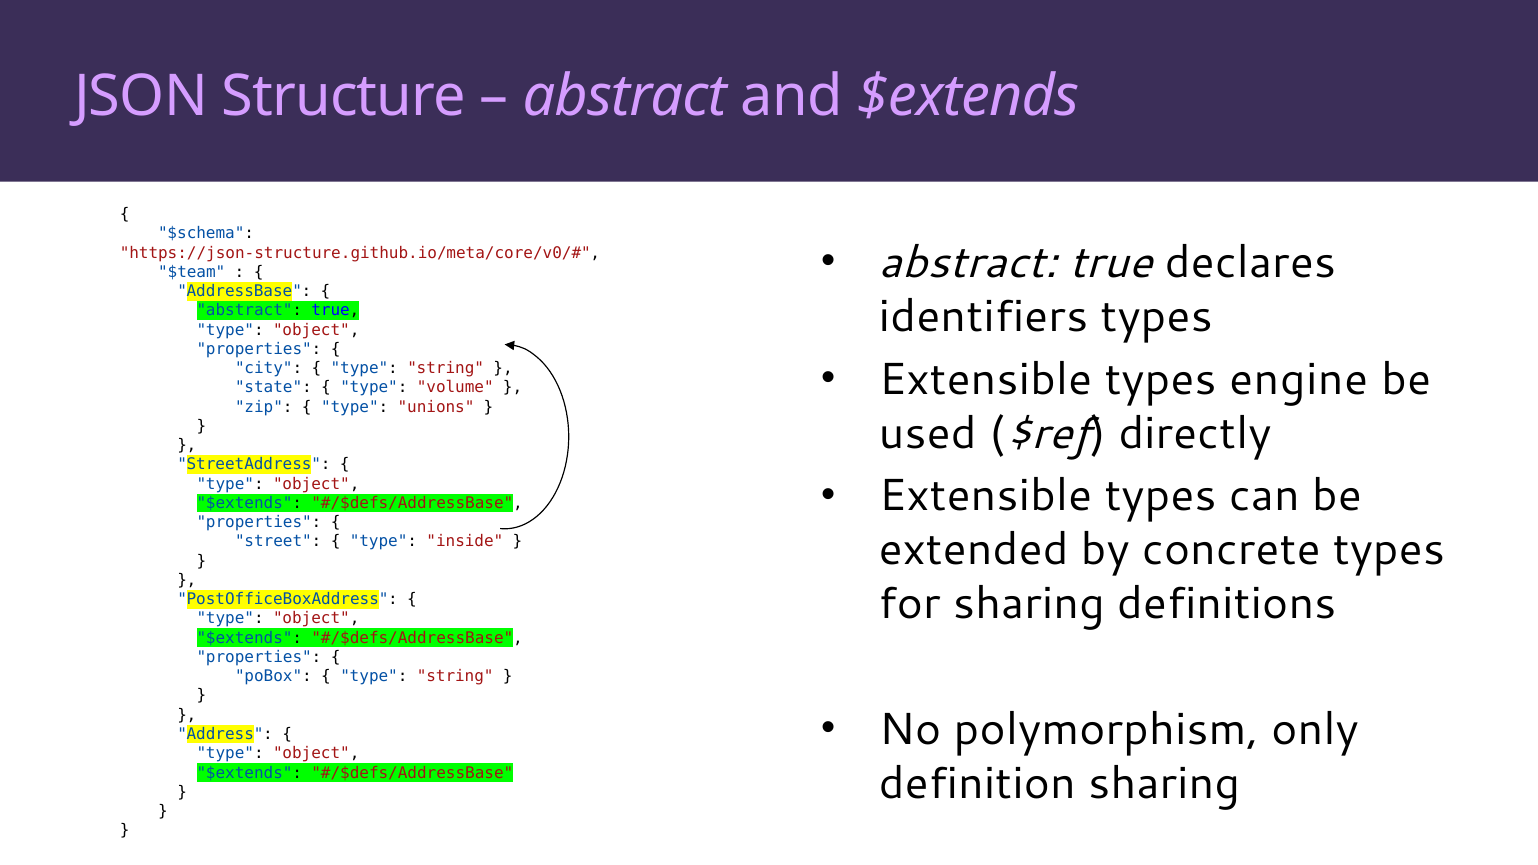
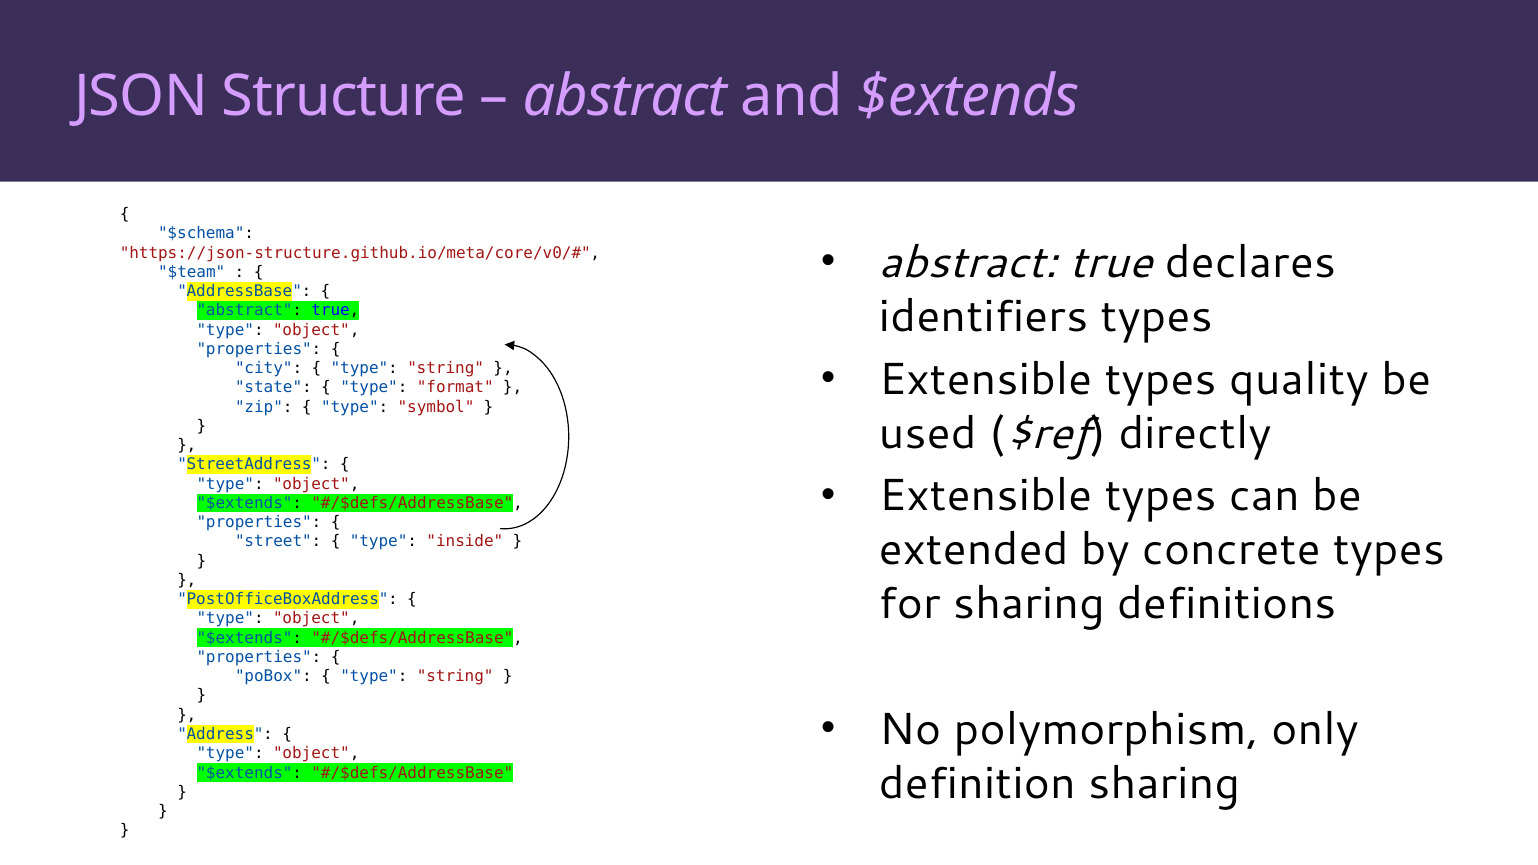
engine: engine -> quality
volume: volume -> format
unions: unions -> symbol
